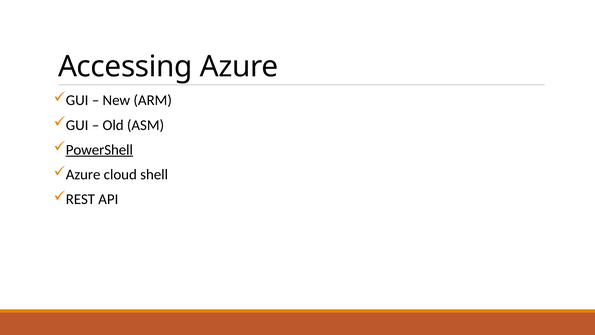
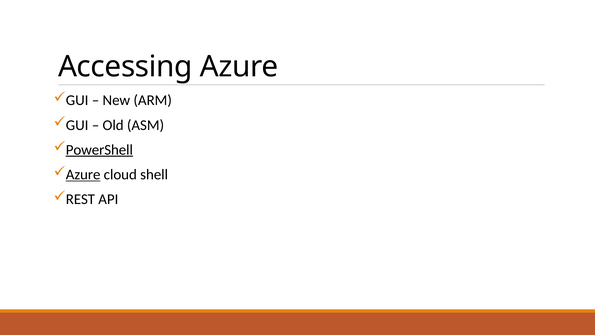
Azure at (83, 174) underline: none -> present
